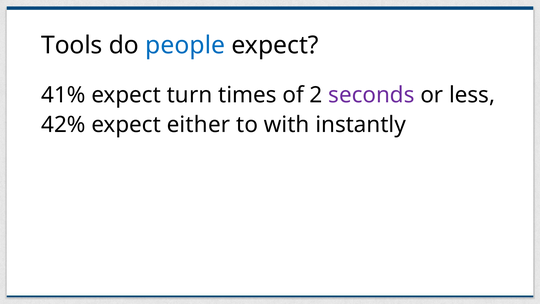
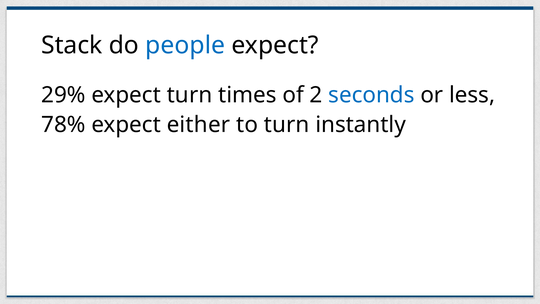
Tools: Tools -> Stack
41%: 41% -> 29%
seconds colour: purple -> blue
42%: 42% -> 78%
to with: with -> turn
